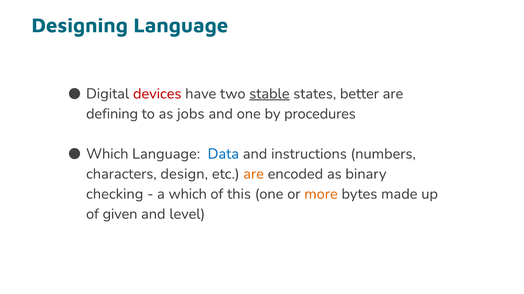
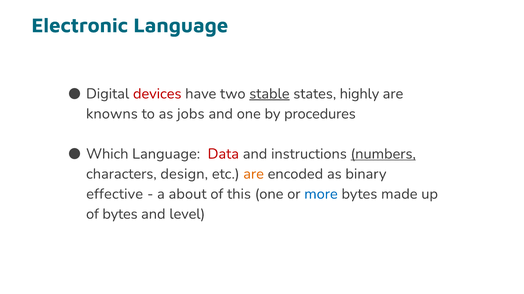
Designing: Designing -> Electronic
better: better -> highly
defining: defining -> knowns
Data colour: blue -> red
numbers underline: none -> present
checking: checking -> effective
a which: which -> about
more colour: orange -> blue
of given: given -> bytes
